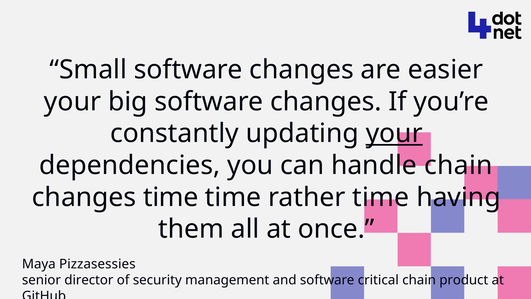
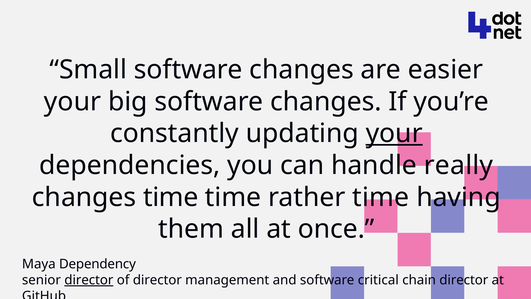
handle chain: chain -> really
Pizzasessies: Pizzasessies -> Dependency
director at (89, 280) underline: none -> present
of security: security -> director
chain product: product -> director
